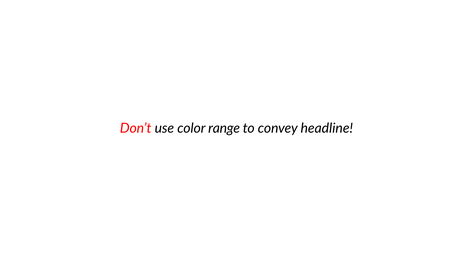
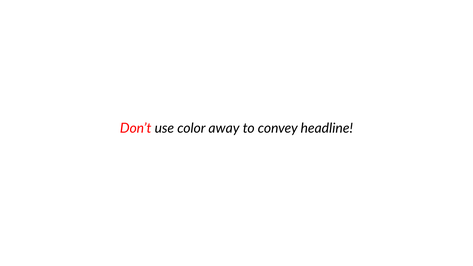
range: range -> away
